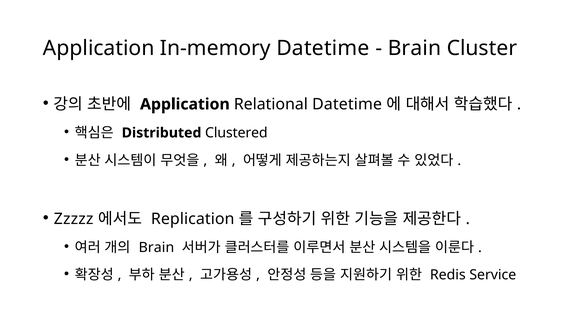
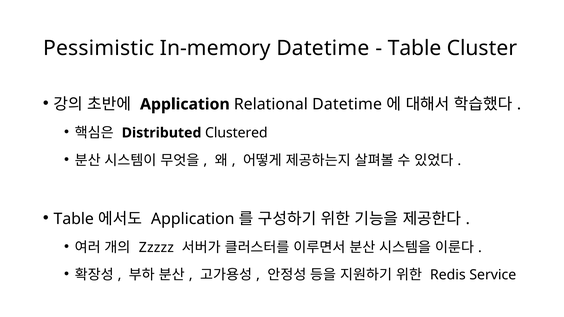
Application at (99, 48): Application -> Pessimistic
Brain at (414, 48): Brain -> Table
Zzzzz at (74, 219): Zzzzz -> Table
Replication at (193, 219): Replication -> Application
Brain at (156, 248): Brain -> Zzzzz
